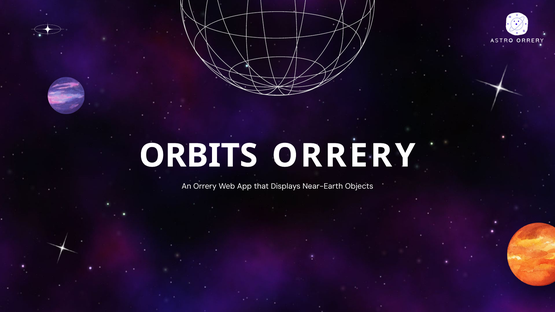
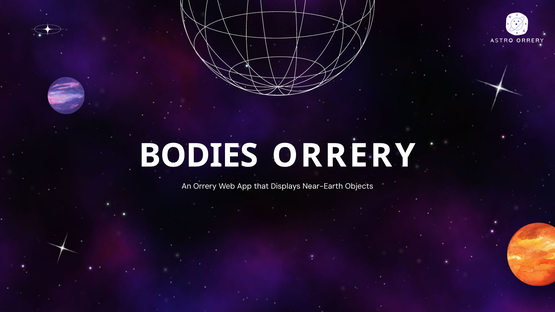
ORBITS: ORBITS -> BODIES
